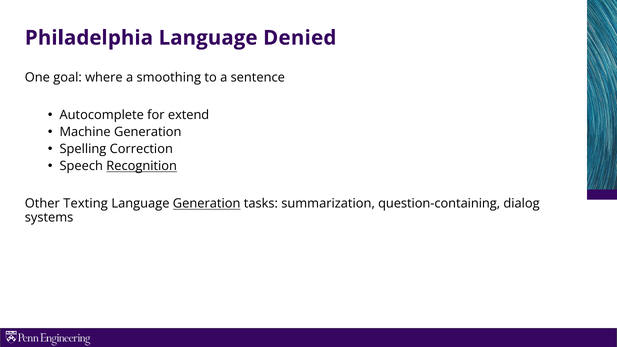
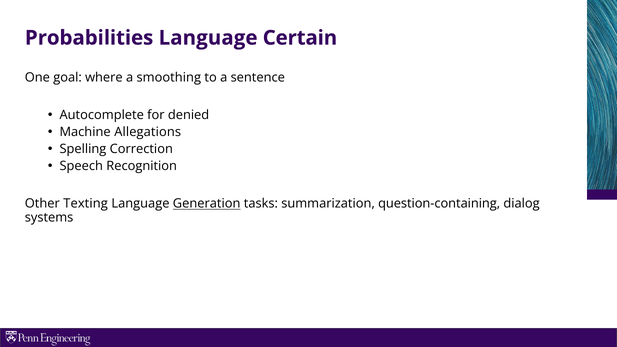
Philadelphia: Philadelphia -> Probabilities
Denied: Denied -> Certain
extend: extend -> denied
Machine Generation: Generation -> Allegations
Recognition underline: present -> none
